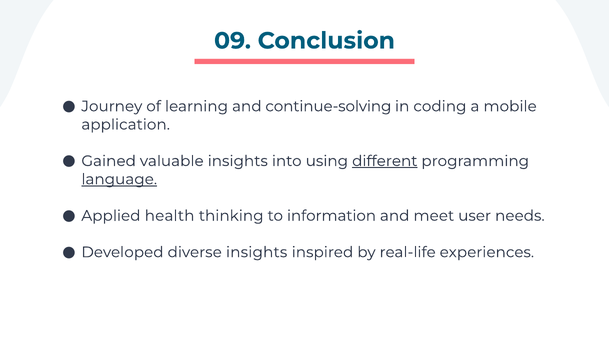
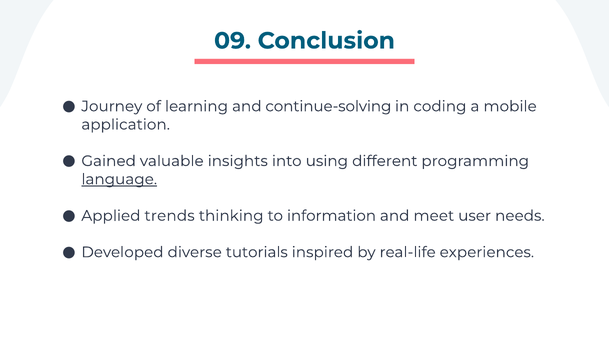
different underline: present -> none
health: health -> trends
diverse insights: insights -> tutorials
